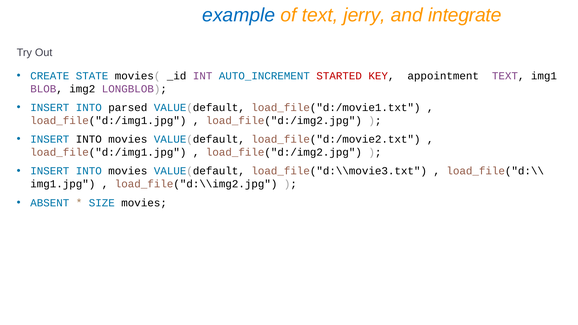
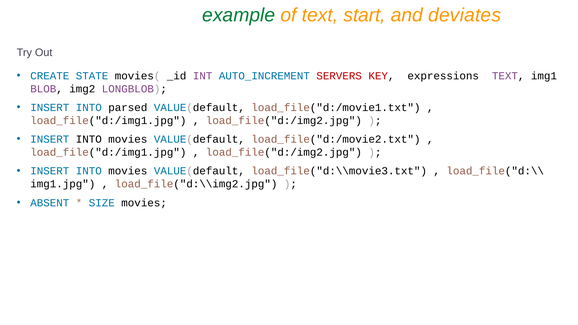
example colour: blue -> green
jerry: jerry -> start
integrate: integrate -> deviates
STARTED: STARTED -> SERVERS
appointment: appointment -> expressions
